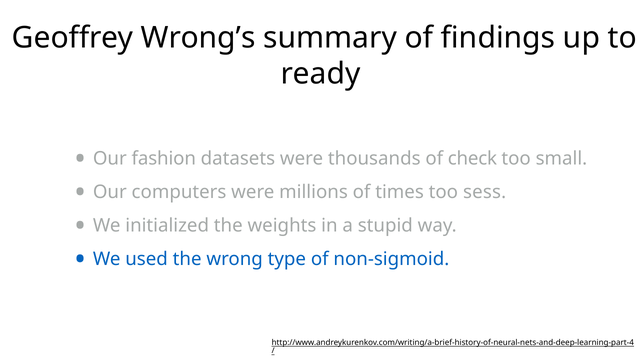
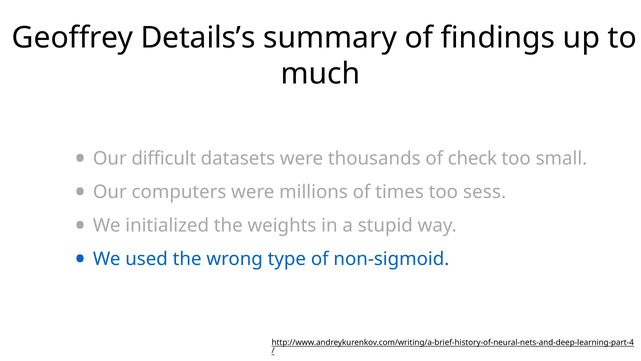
Wrong’s: Wrong’s -> Details’s
ready: ready -> much
fashion: fashion -> difficult
